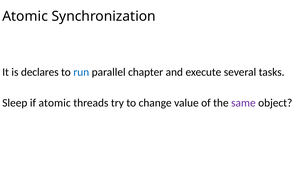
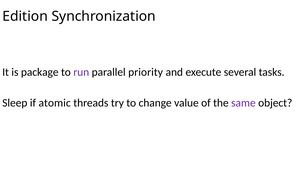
Atomic at (25, 16): Atomic -> Edition
declares: declares -> package
run colour: blue -> purple
chapter: chapter -> priority
